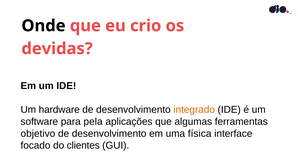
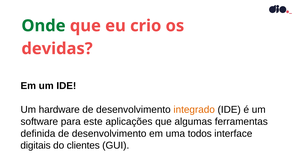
Onde colour: black -> green
pela: pela -> este
objetivo: objetivo -> definida
física: física -> todos
focado: focado -> digitais
